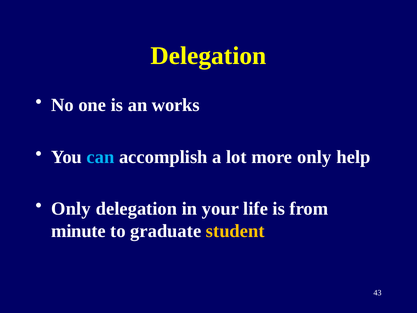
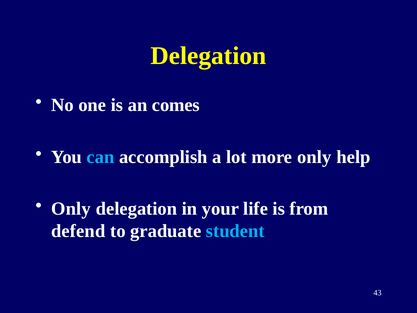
works: works -> comes
minute: minute -> defend
student colour: yellow -> light blue
